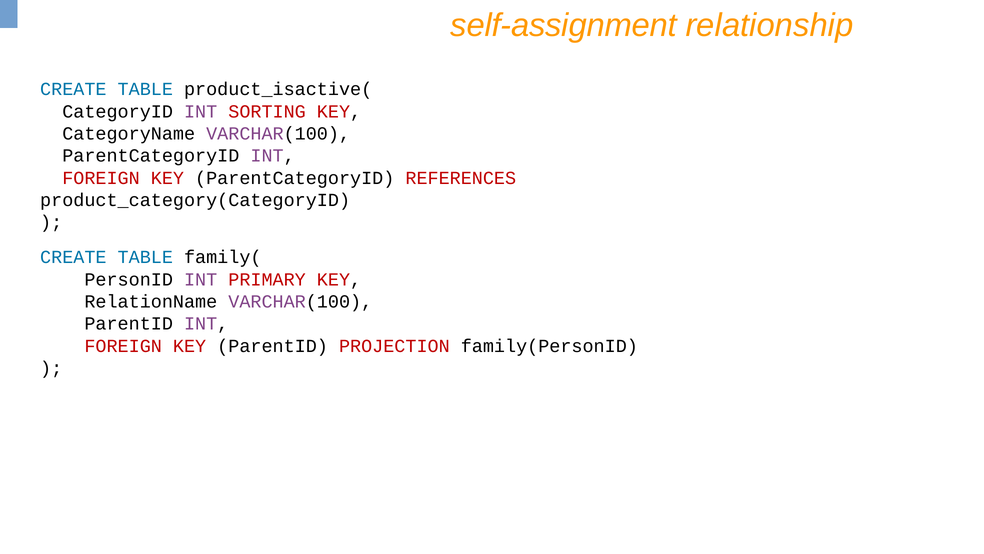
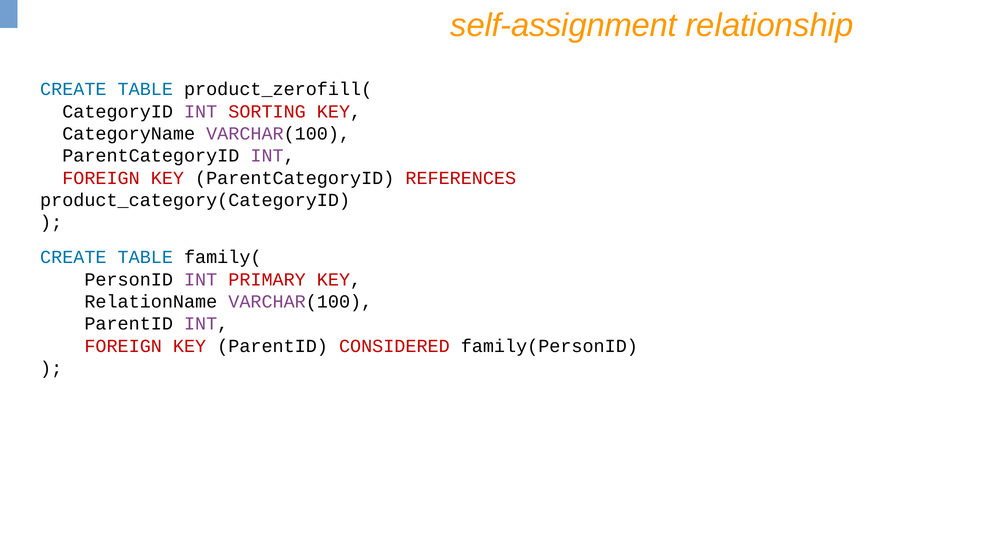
product_isactive(: product_isactive( -> product_zerofill(
PROJECTION: PROJECTION -> CONSIDERED
